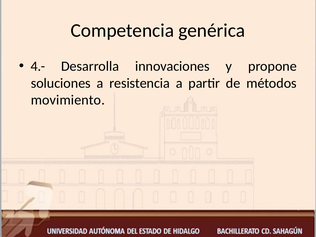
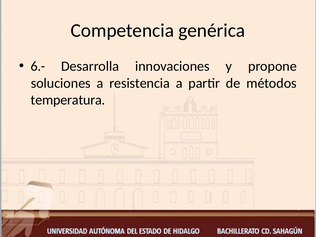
4.-: 4.- -> 6.-
movimiento: movimiento -> temperatura
